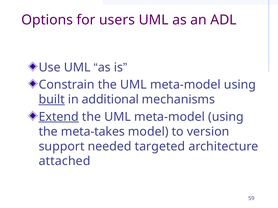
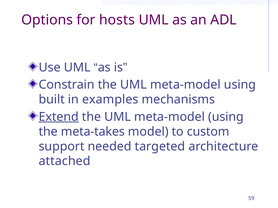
users: users -> hosts
built underline: present -> none
additional: additional -> examples
version: version -> custom
